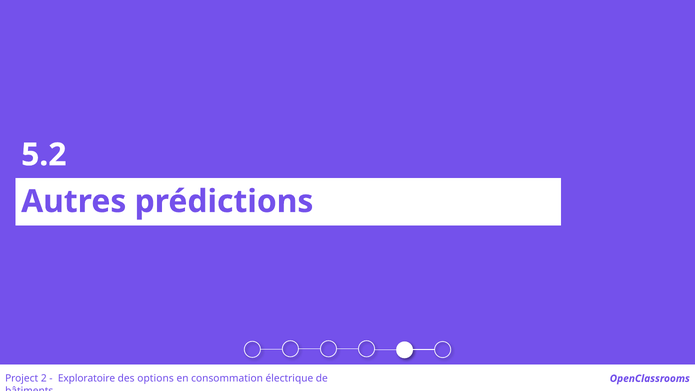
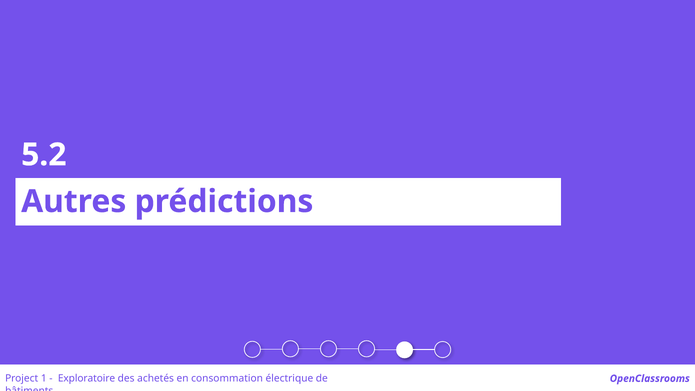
2: 2 -> 1
options: options -> achetés
